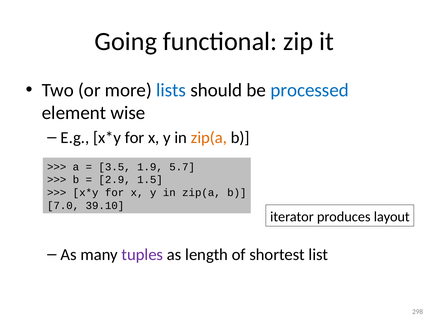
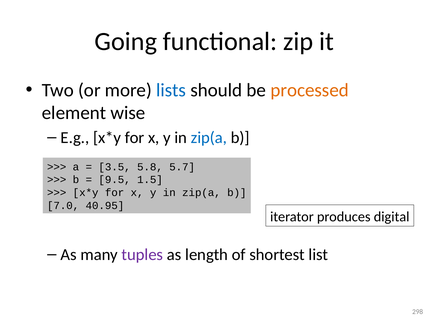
processed colour: blue -> orange
zip(a at (209, 138) colour: orange -> blue
1.9: 1.9 -> 5.8
2.9: 2.9 -> 9.5
39.10: 39.10 -> 40.95
layout: layout -> digital
